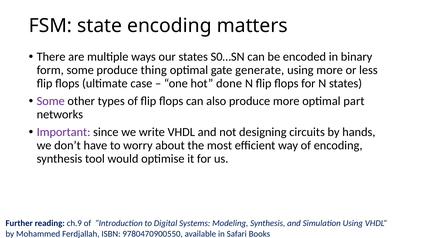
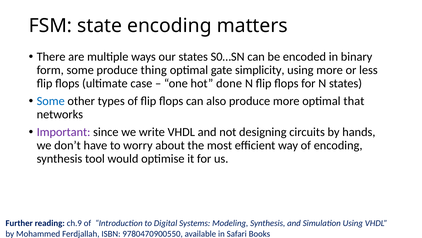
generate: generate -> simplicity
Some at (51, 101) colour: purple -> blue
part: part -> that
